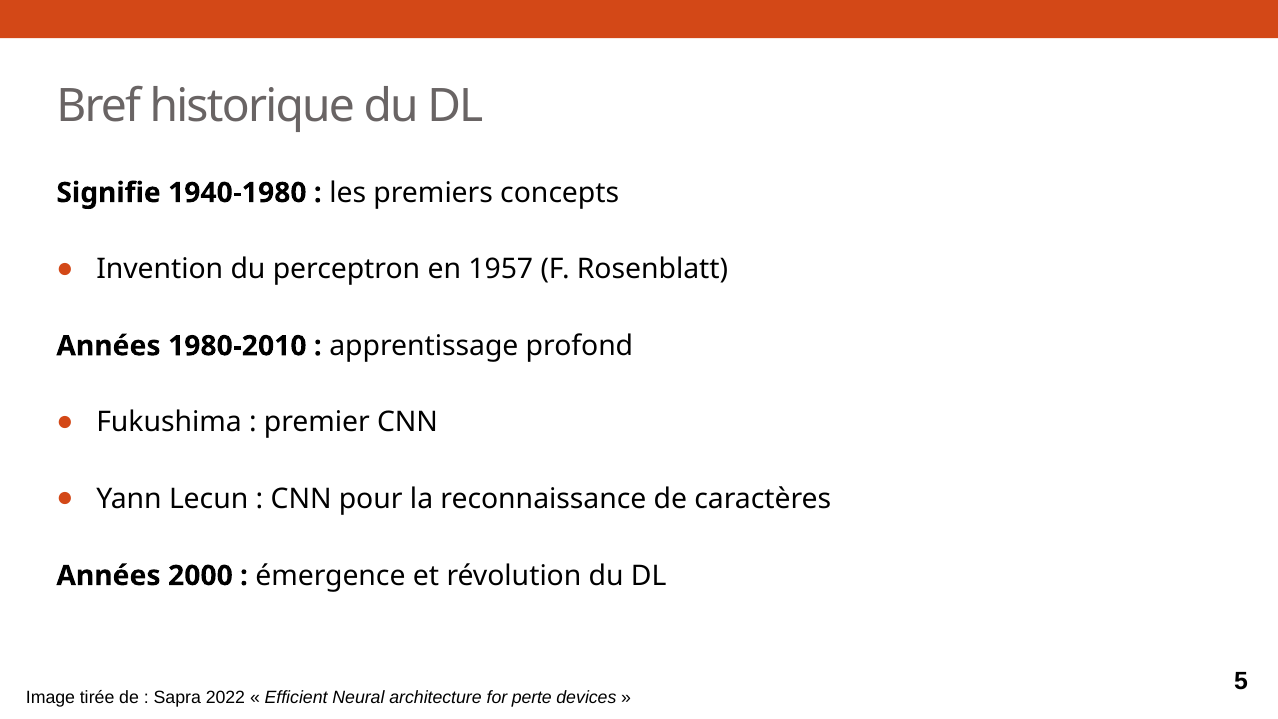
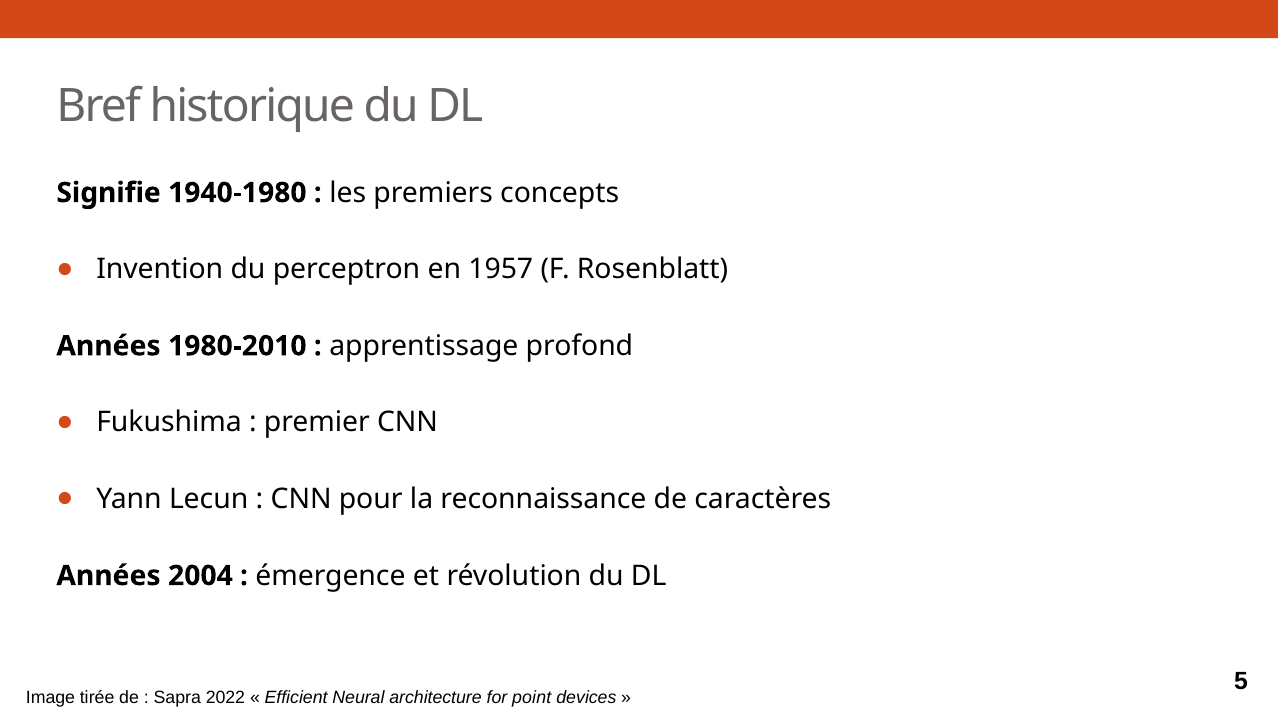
2000: 2000 -> 2004
perte: perte -> point
